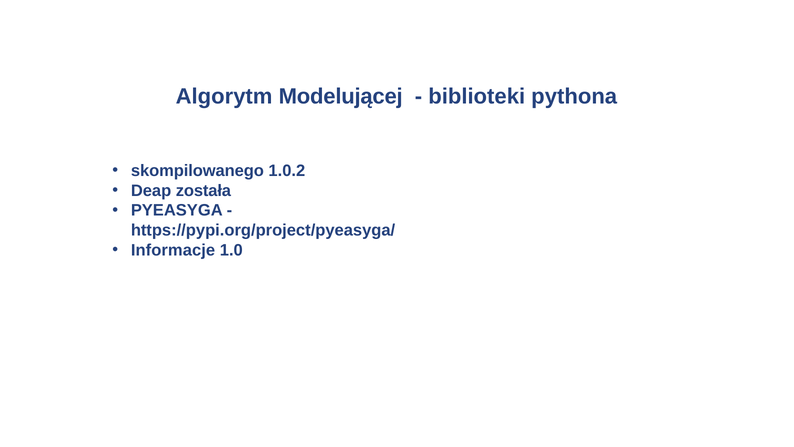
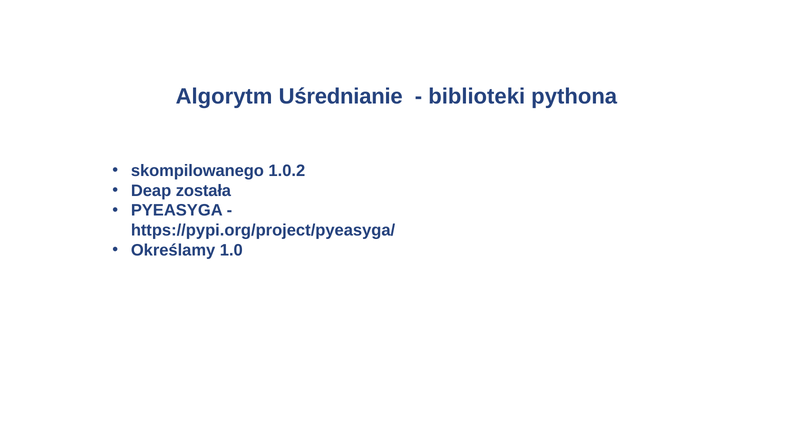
Modelującej: Modelującej -> Uśrednianie
Informacje: Informacje -> Określamy
